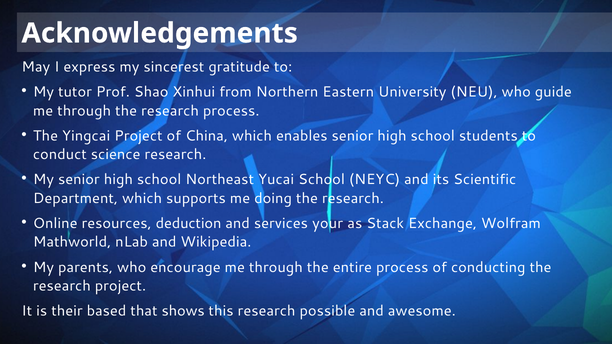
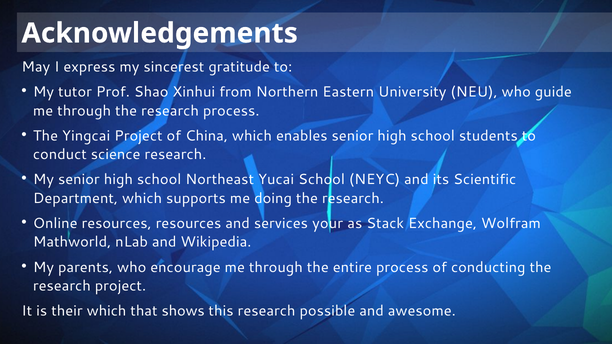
resources deduction: deduction -> resources
their based: based -> which
